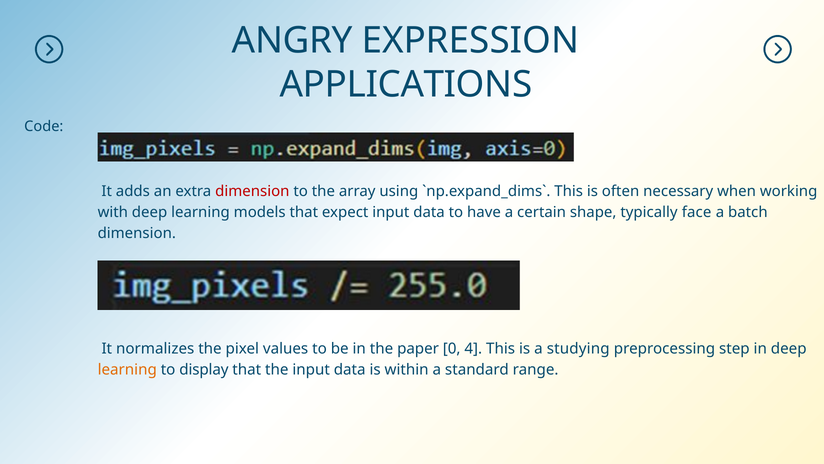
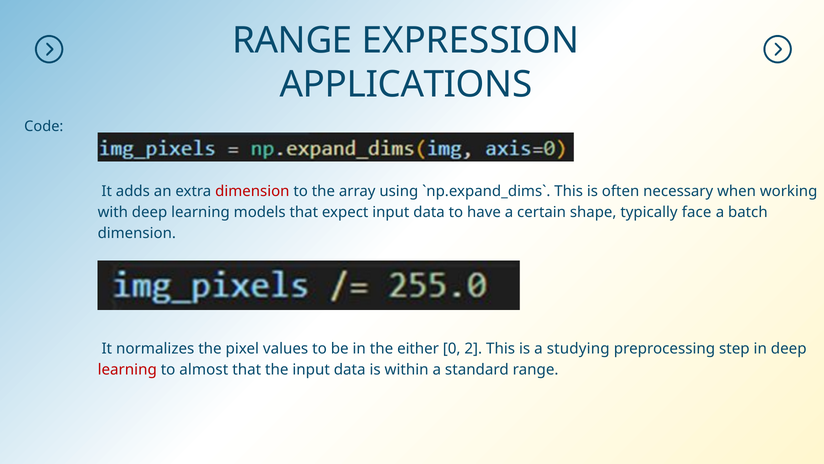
ANGRY at (292, 40): ANGRY -> RANGE
paper: paper -> either
4: 4 -> 2
learning at (127, 369) colour: orange -> red
display: display -> almost
